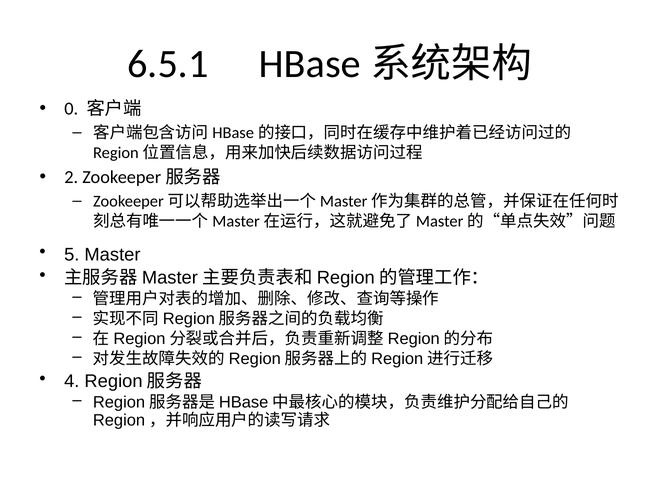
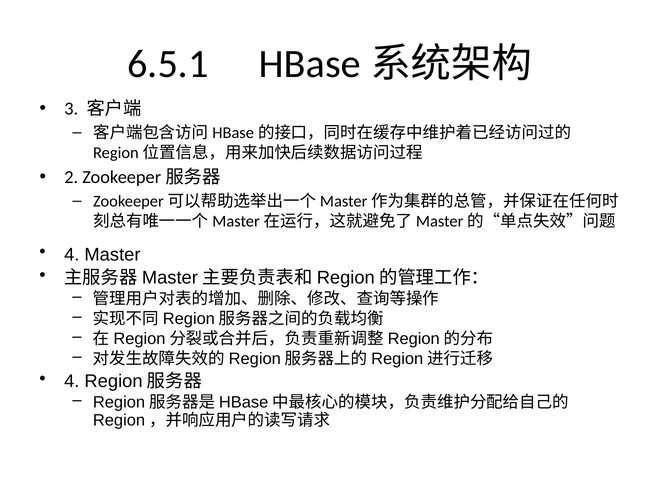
0: 0 -> 3
5 at (72, 255): 5 -> 4
